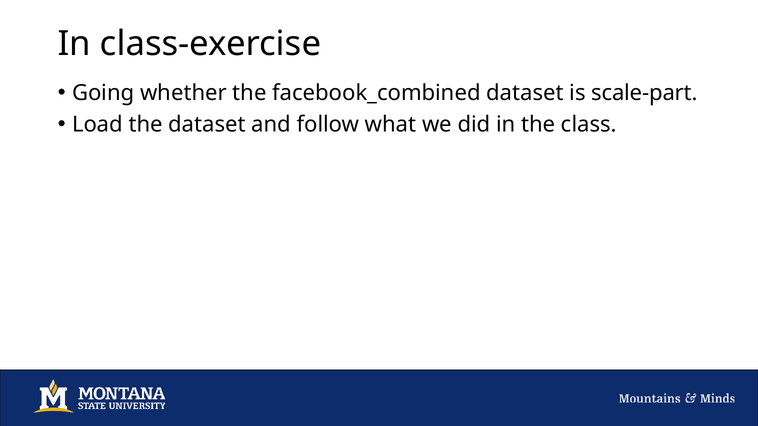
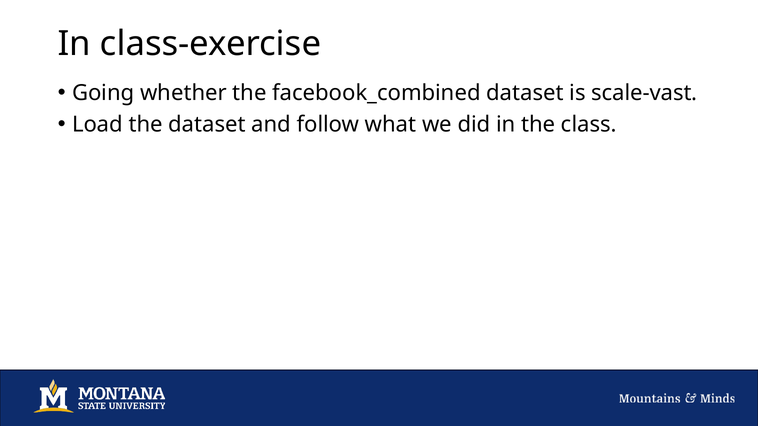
scale-part: scale-part -> scale-vast
